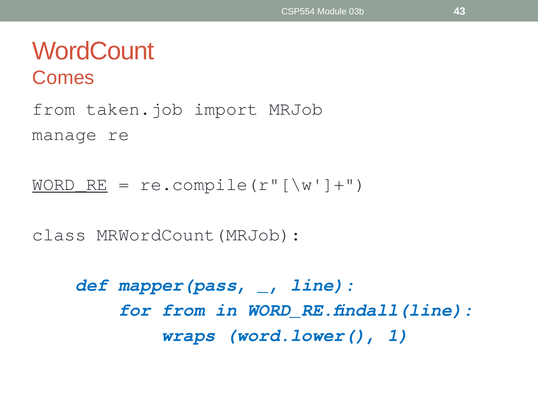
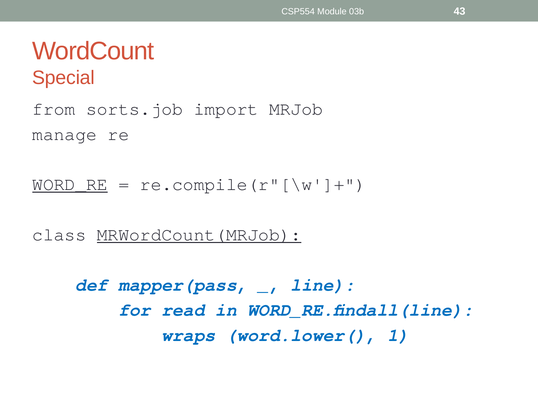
Comes: Comes -> Special
taken.job: taken.job -> sorts.job
MRWordCount(MRJob underline: none -> present
for from: from -> read
